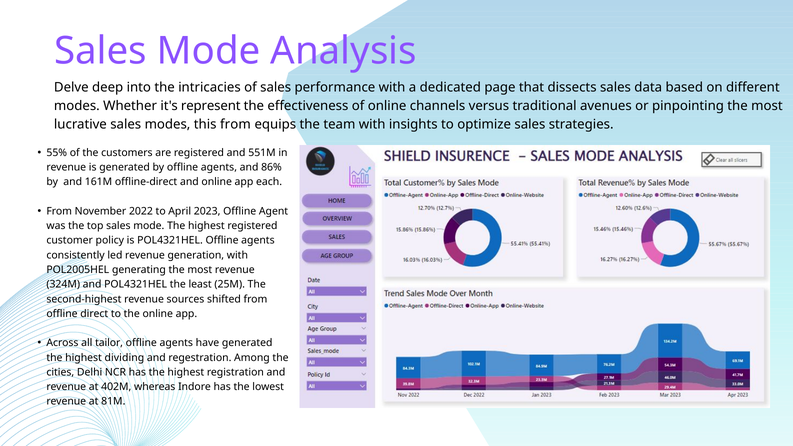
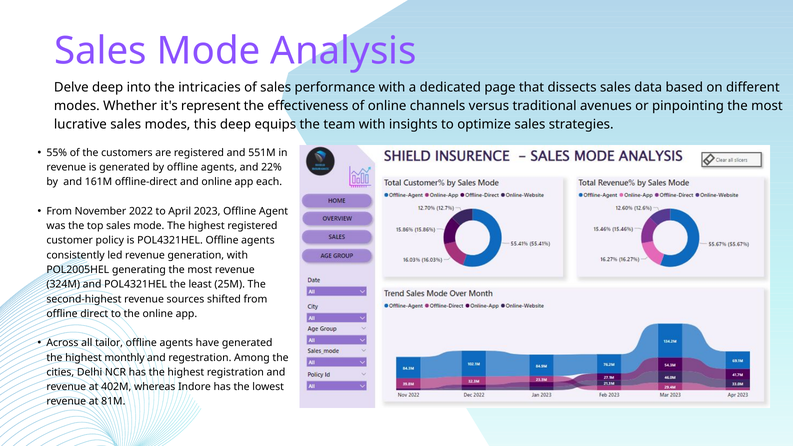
this from: from -> deep
86%: 86% -> 22%
dividing: dividing -> monthly
